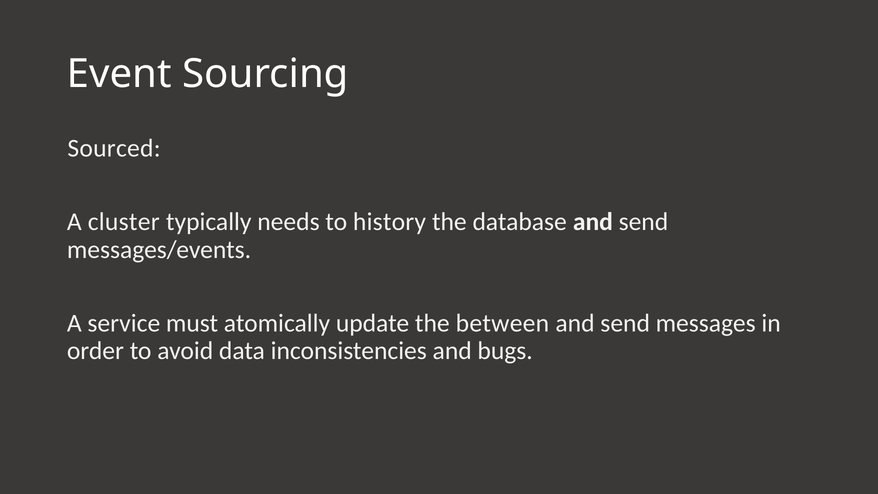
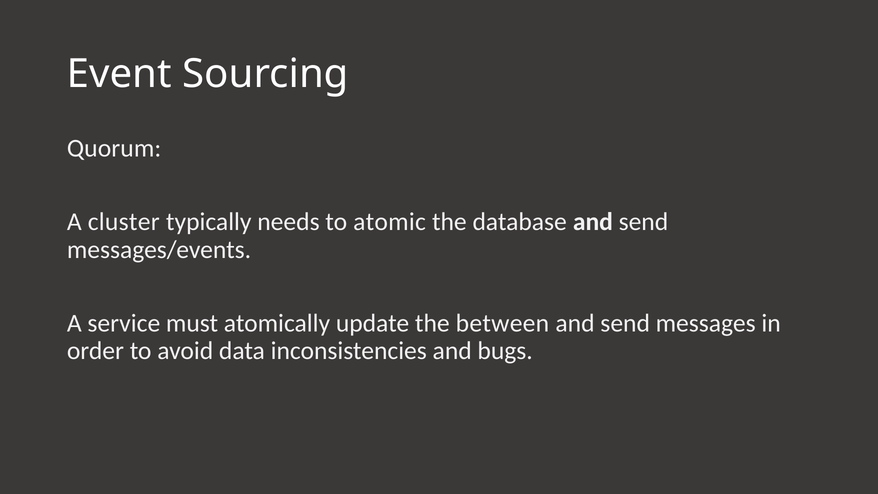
Sourced: Sourced -> Quorum
history: history -> atomic
